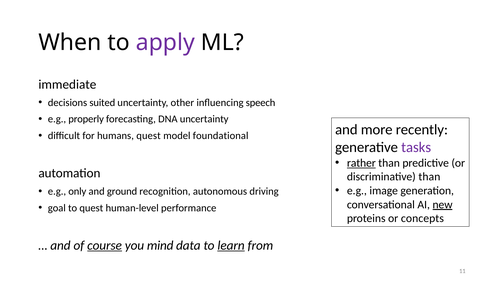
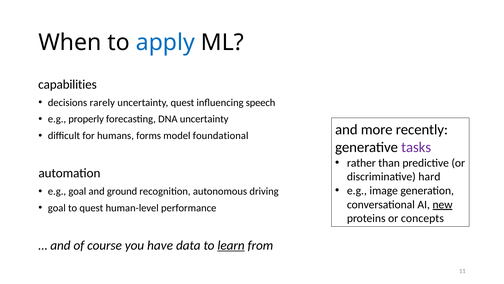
apply colour: purple -> blue
immediate: immediate -> capabilities
suited: suited -> rarely
uncertainty other: other -> quest
humans quest: quest -> forms
rather underline: present -> none
discriminative than: than -> hard
e.g only: only -> goal
course underline: present -> none
mind: mind -> have
